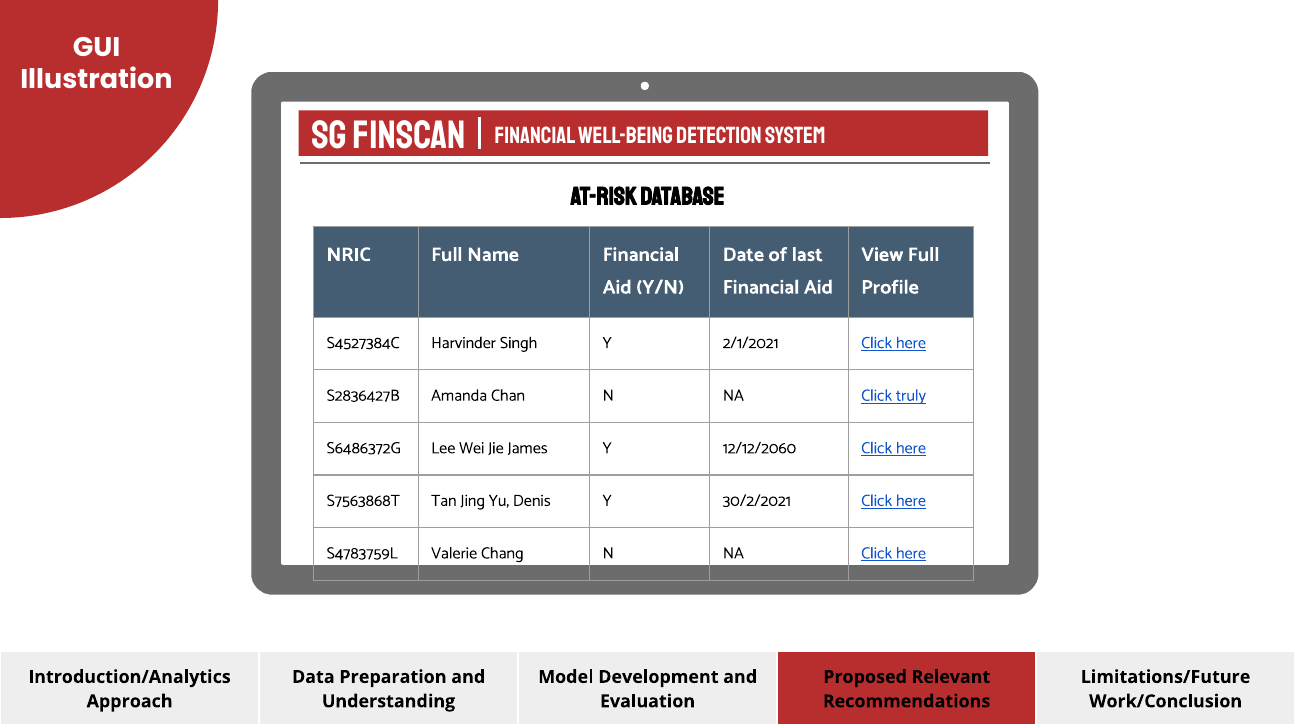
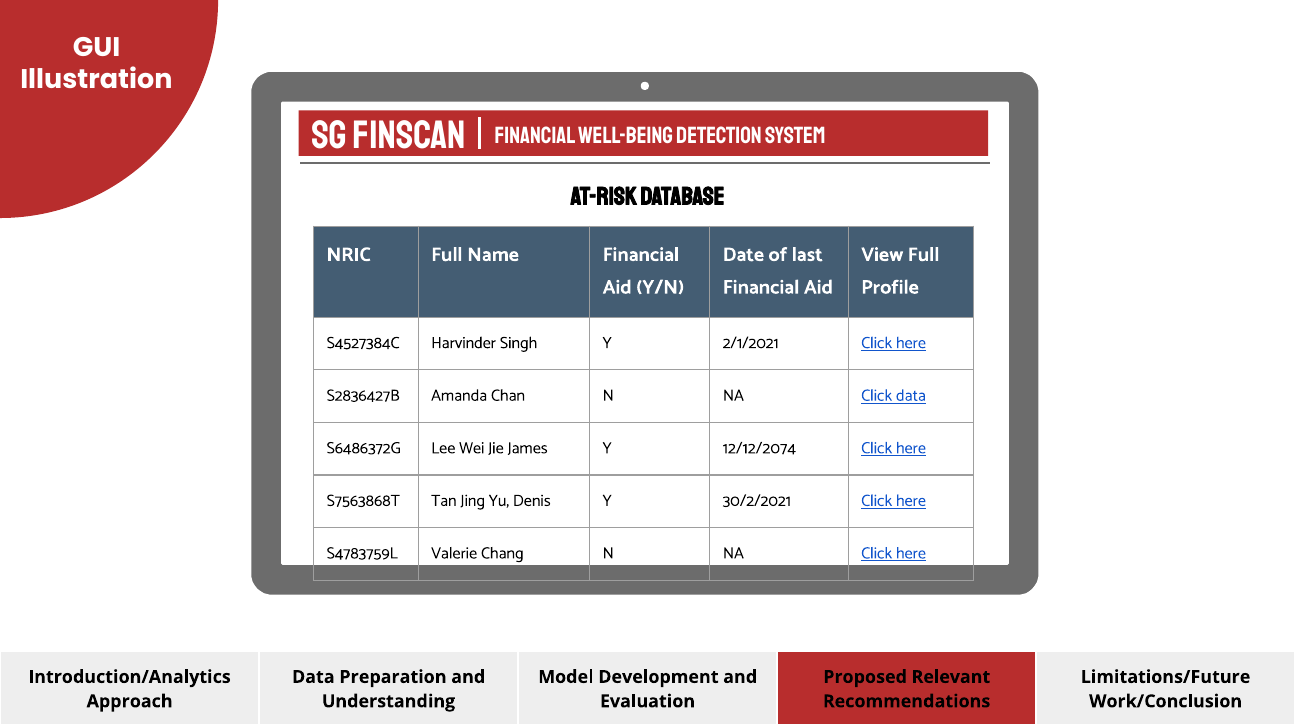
Click truly: truly -> data
12/12/2060: 12/12/2060 -> 12/12/2074
